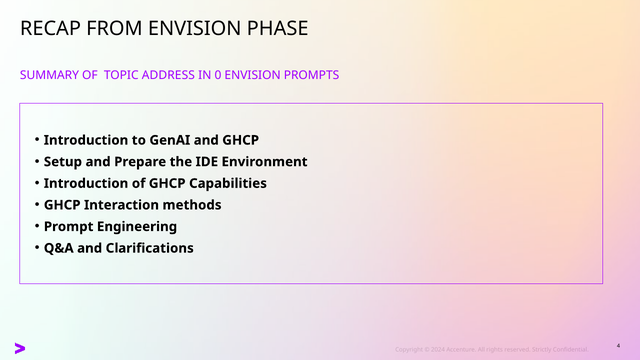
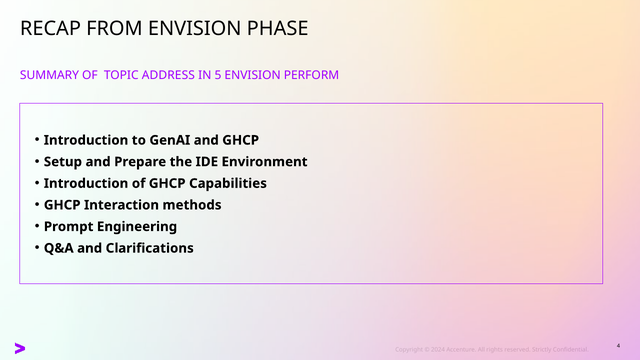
0: 0 -> 5
PROMPTS: PROMPTS -> PERFORM
